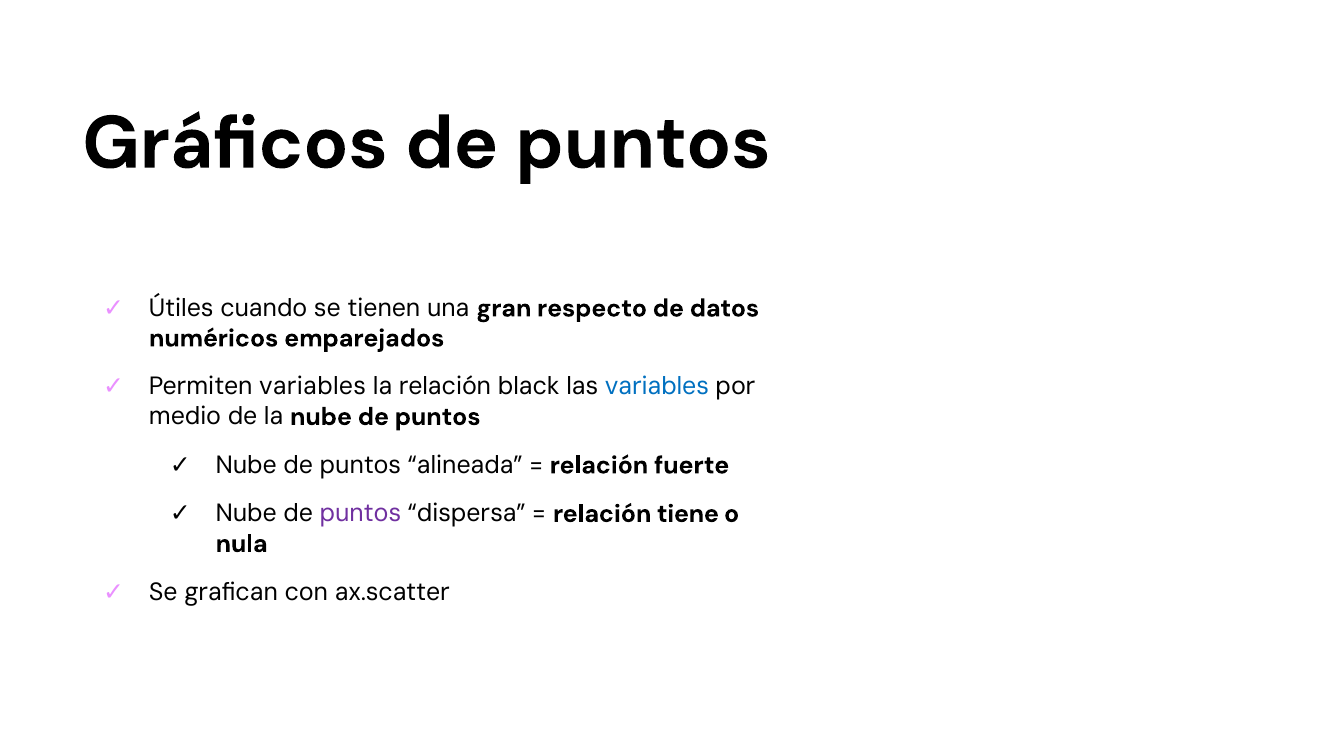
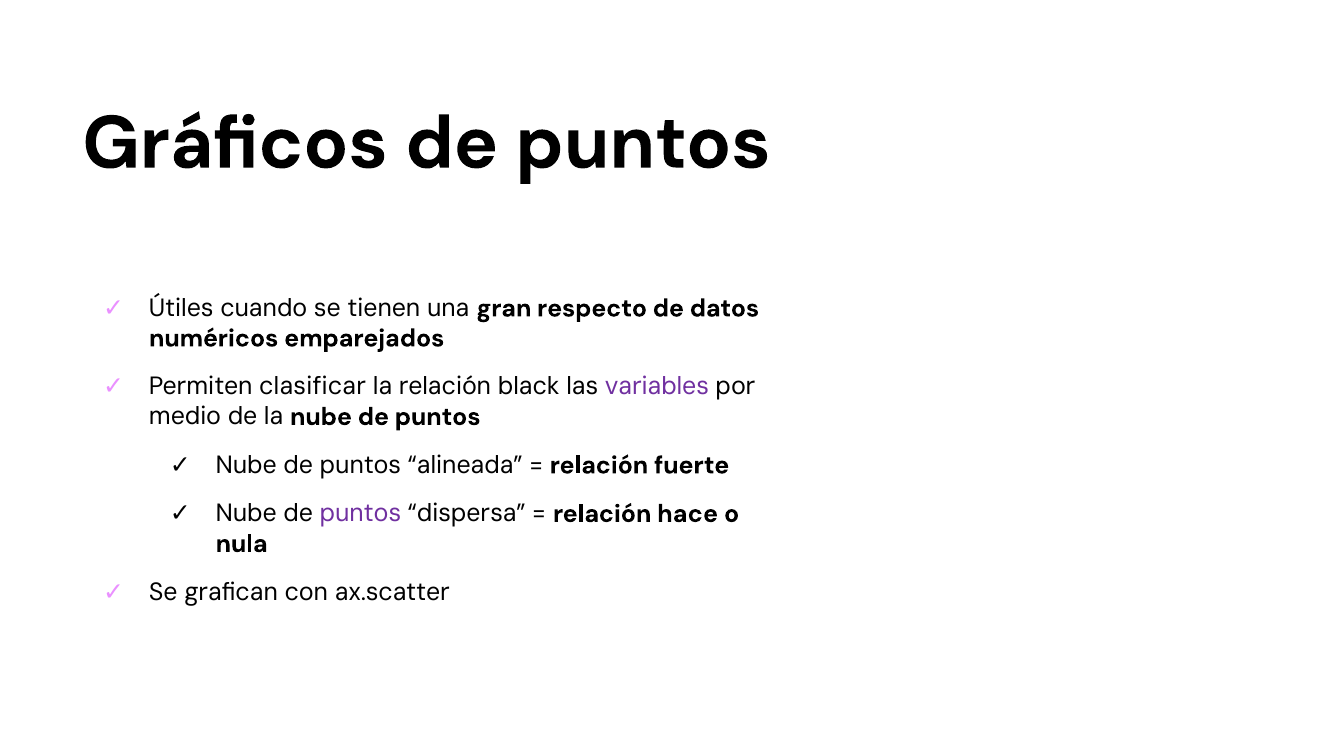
Permiten variables: variables -> clasificar
variables at (657, 387) colour: blue -> purple
tiene: tiene -> hace
